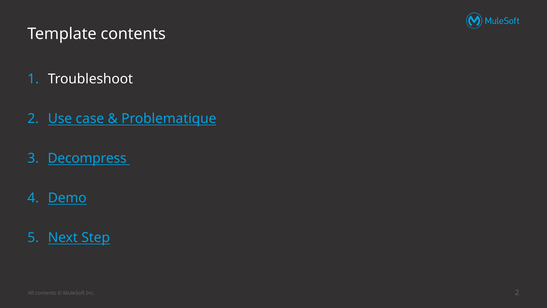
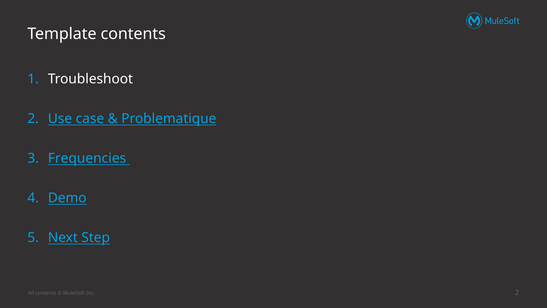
Decompress: Decompress -> Frequencies
